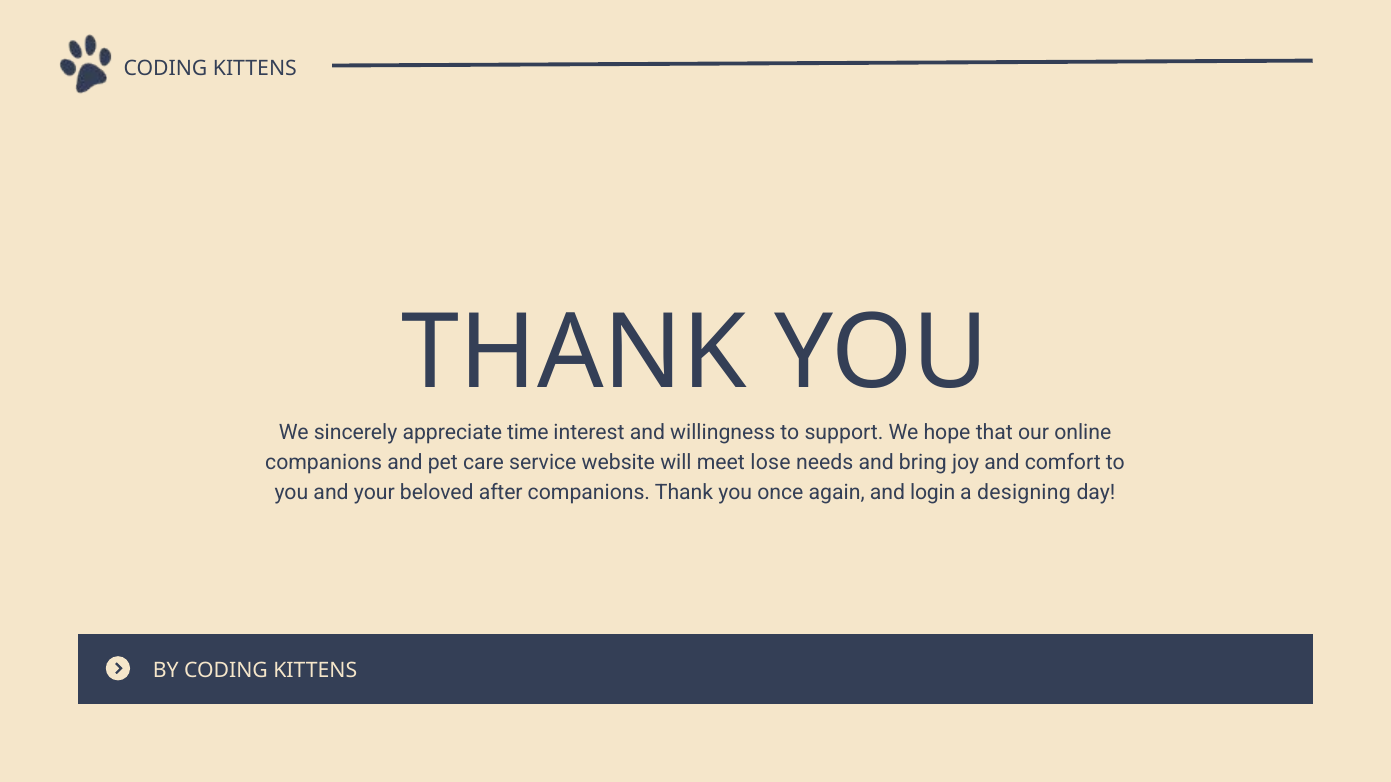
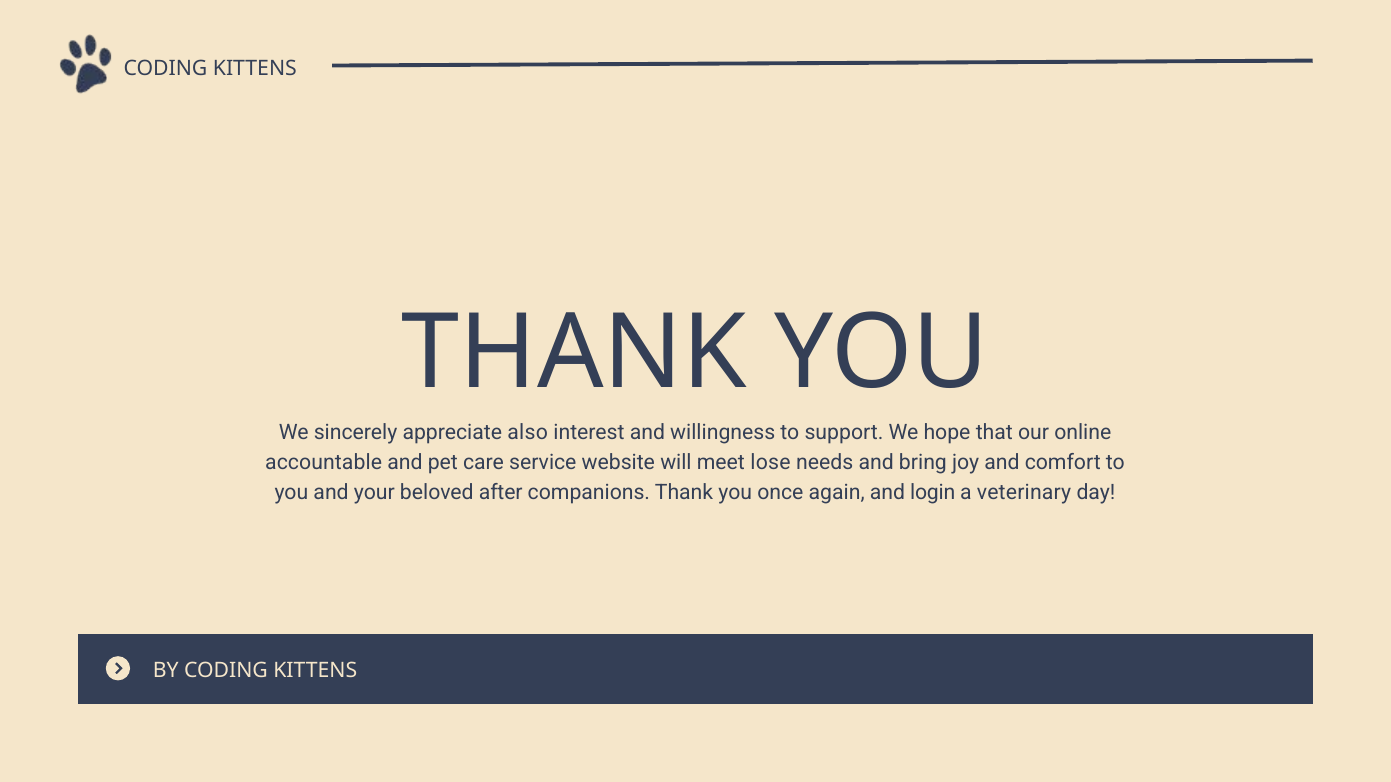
time: time -> also
companions at (324, 463): companions -> accountable
designing: designing -> veterinary
